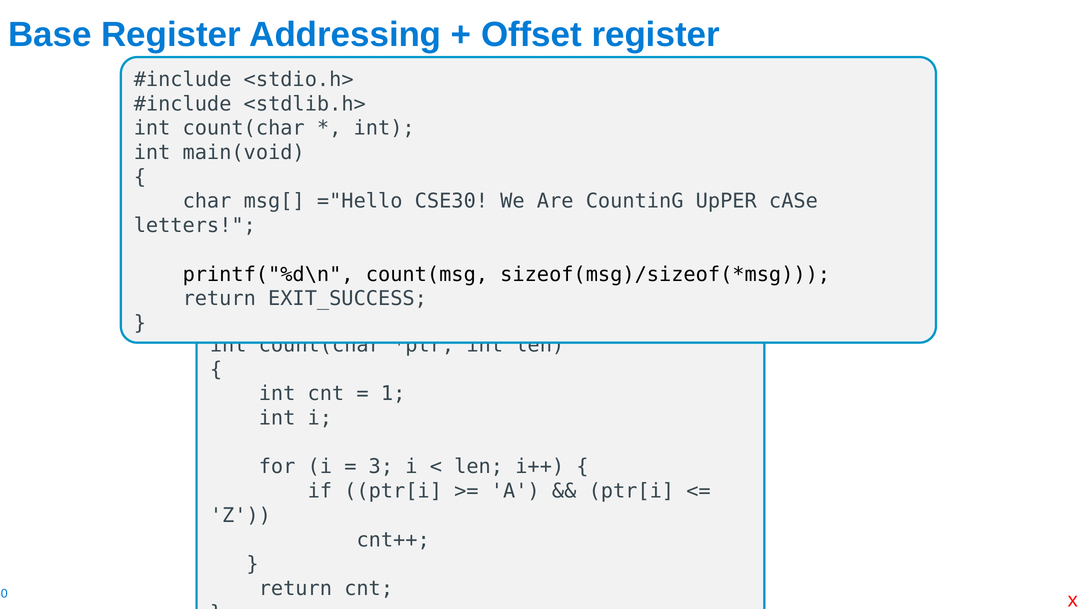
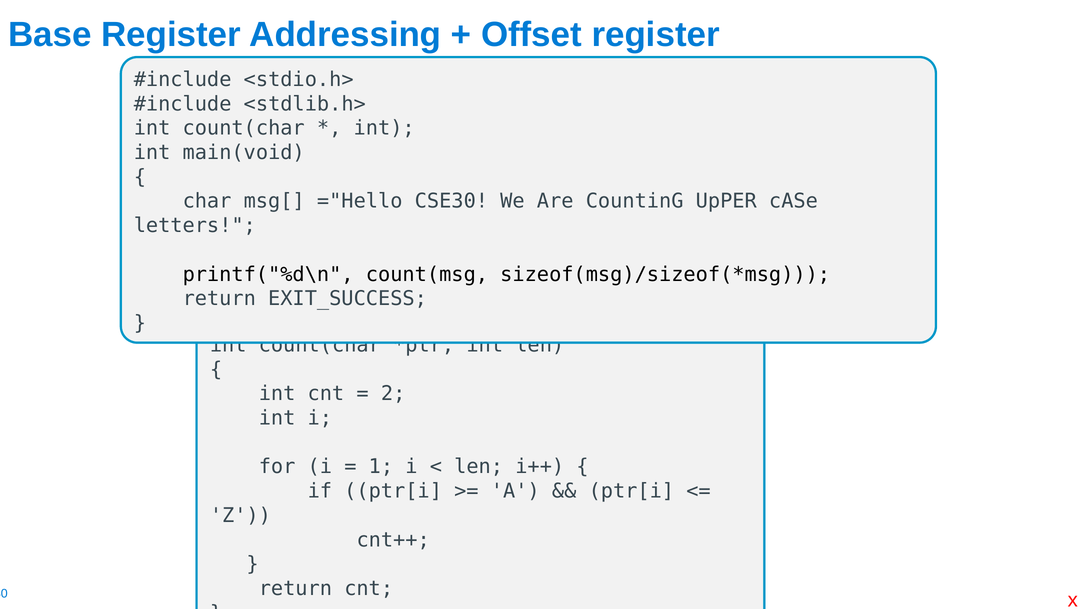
1: 1 -> 2
3: 3 -> 1
